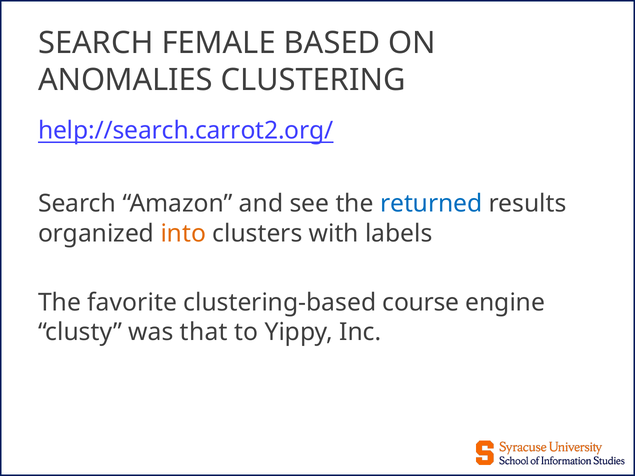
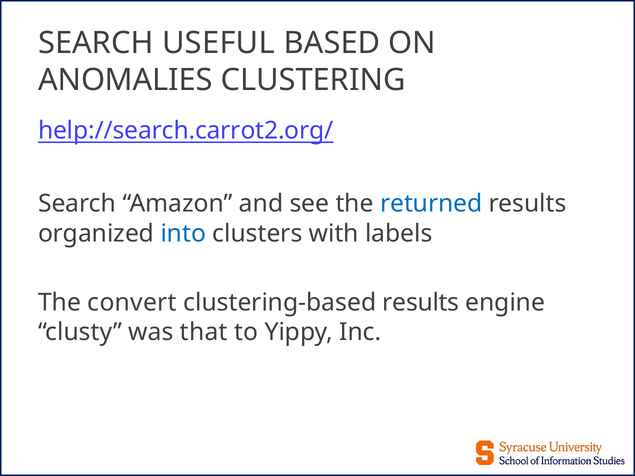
FEMALE: FEMALE -> USEFUL
into colour: orange -> blue
favorite: favorite -> convert
clustering-based course: course -> results
